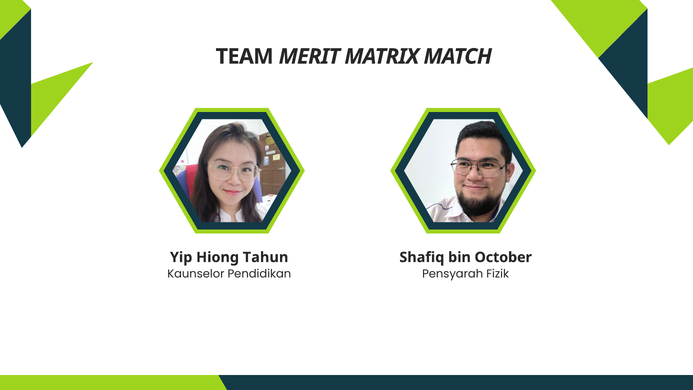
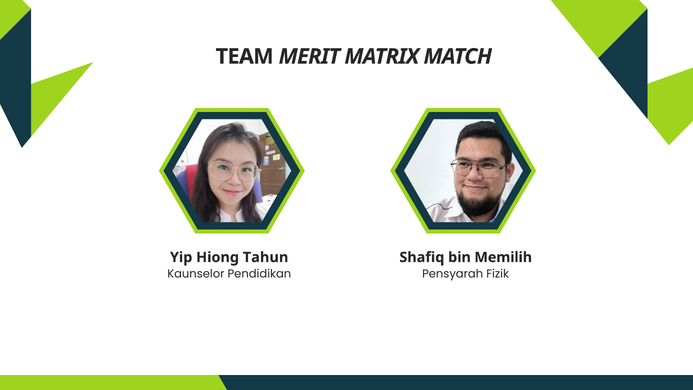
October: October -> Memilih
